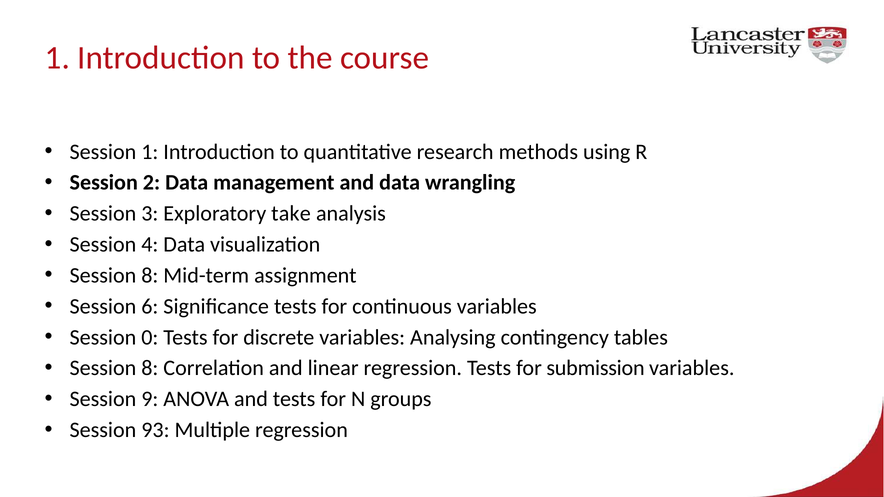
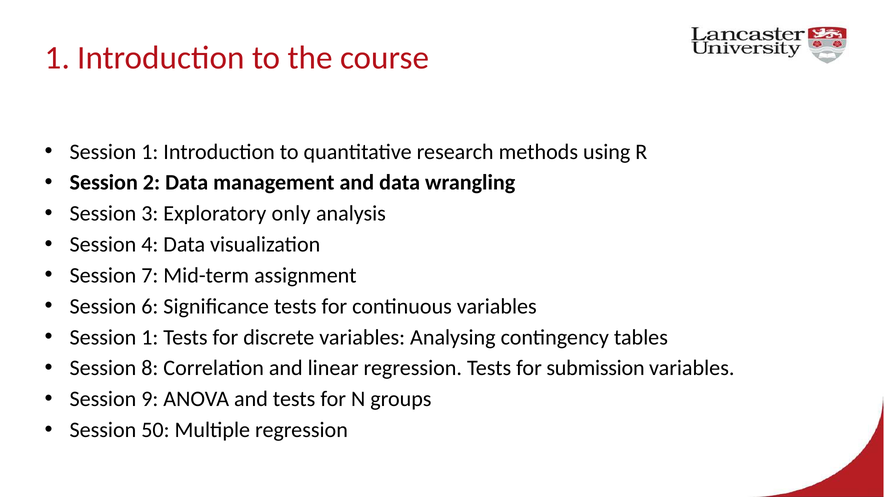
take: take -> only
8 at (150, 276): 8 -> 7
0 at (150, 337): 0 -> 1
93: 93 -> 50
